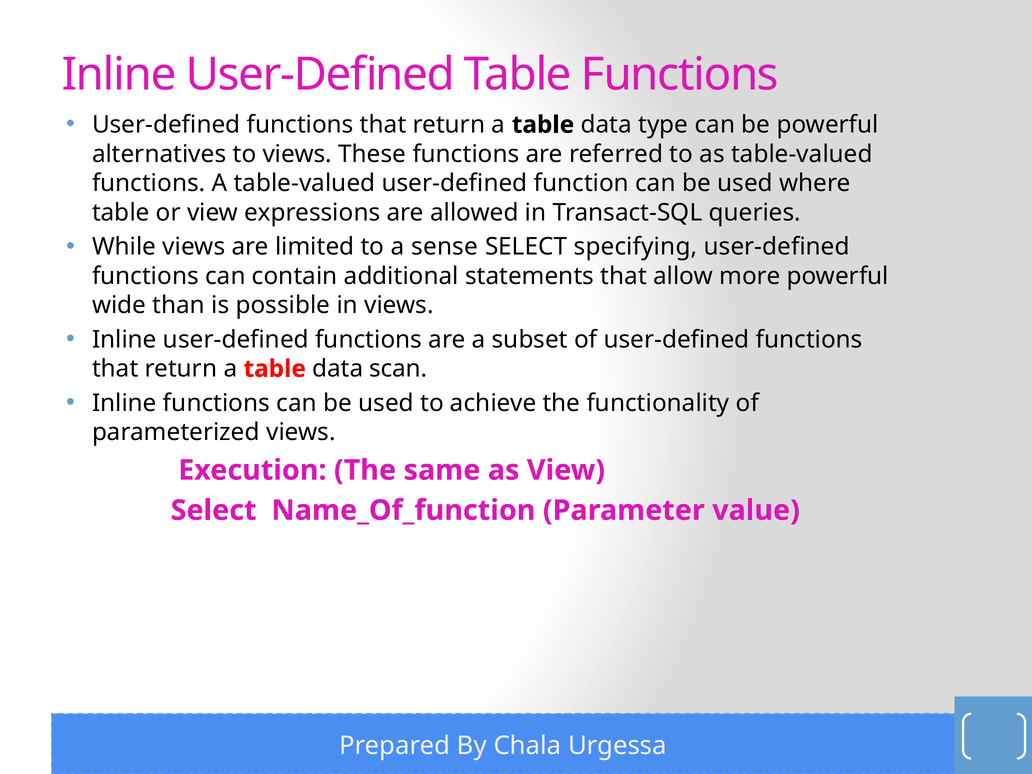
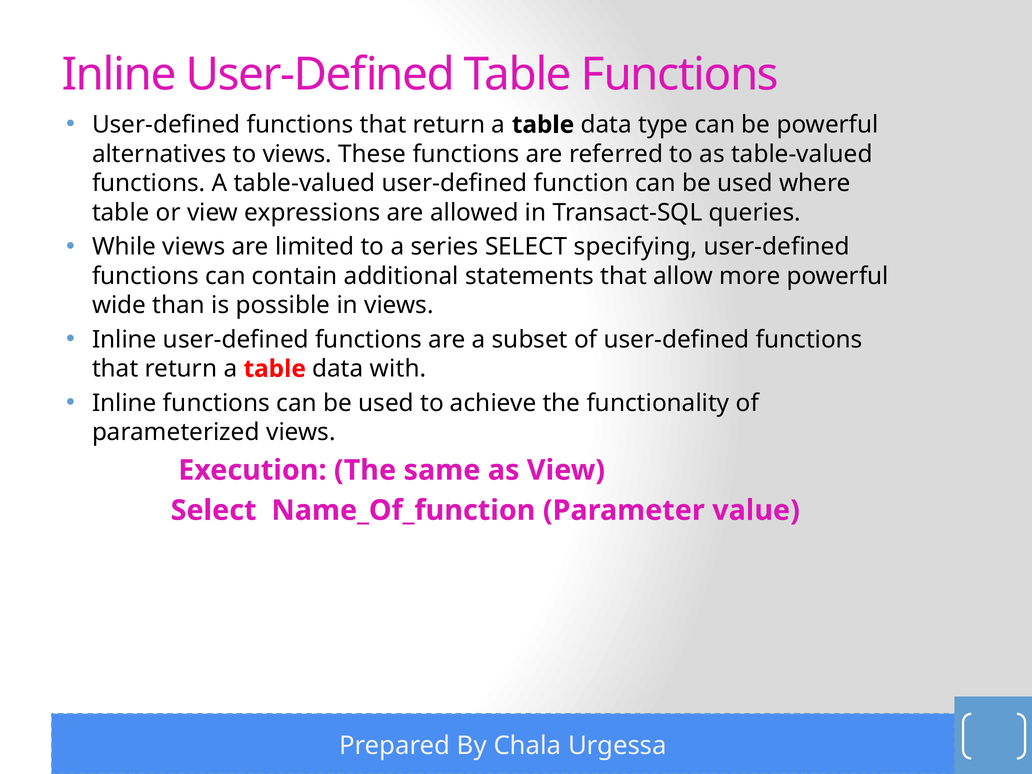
sense: sense -> series
scan: scan -> with
